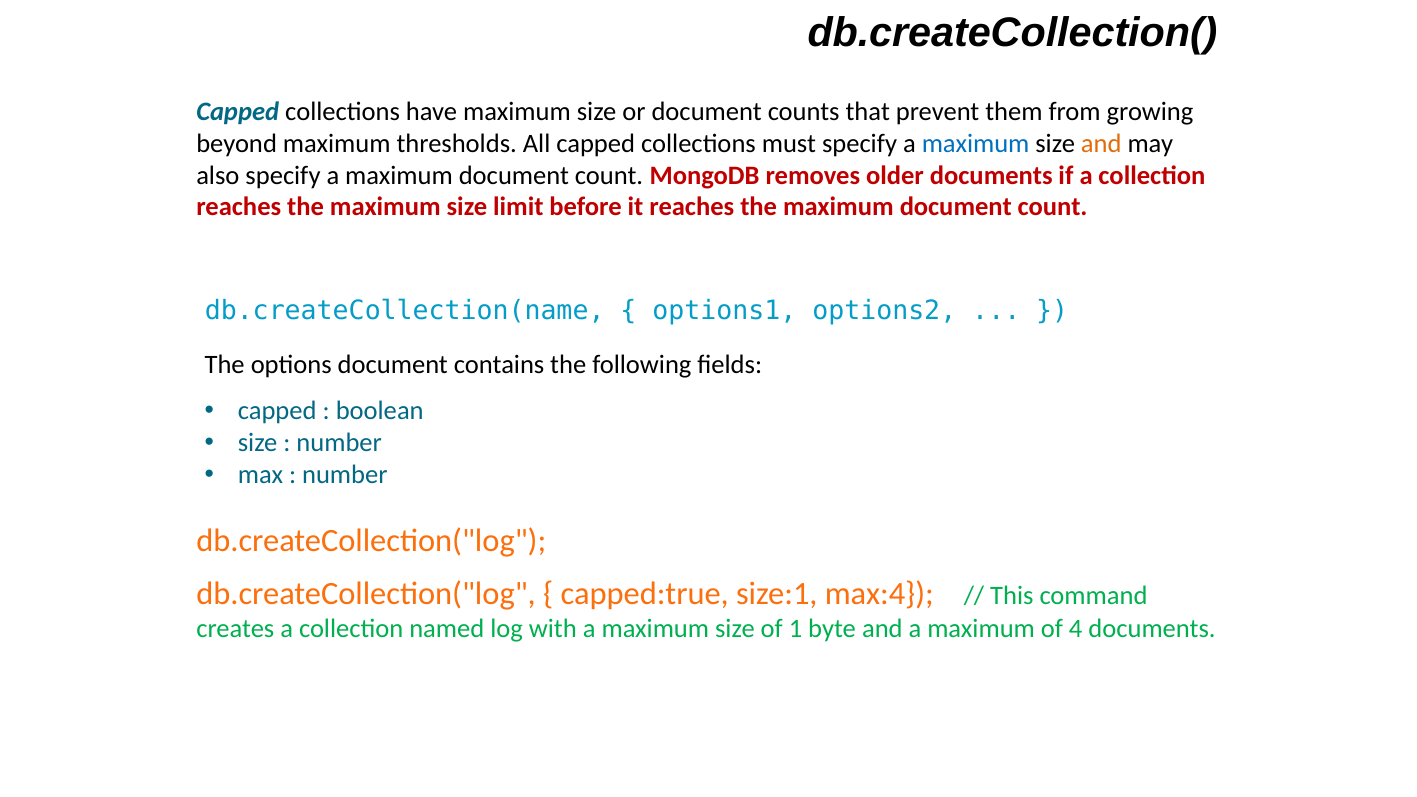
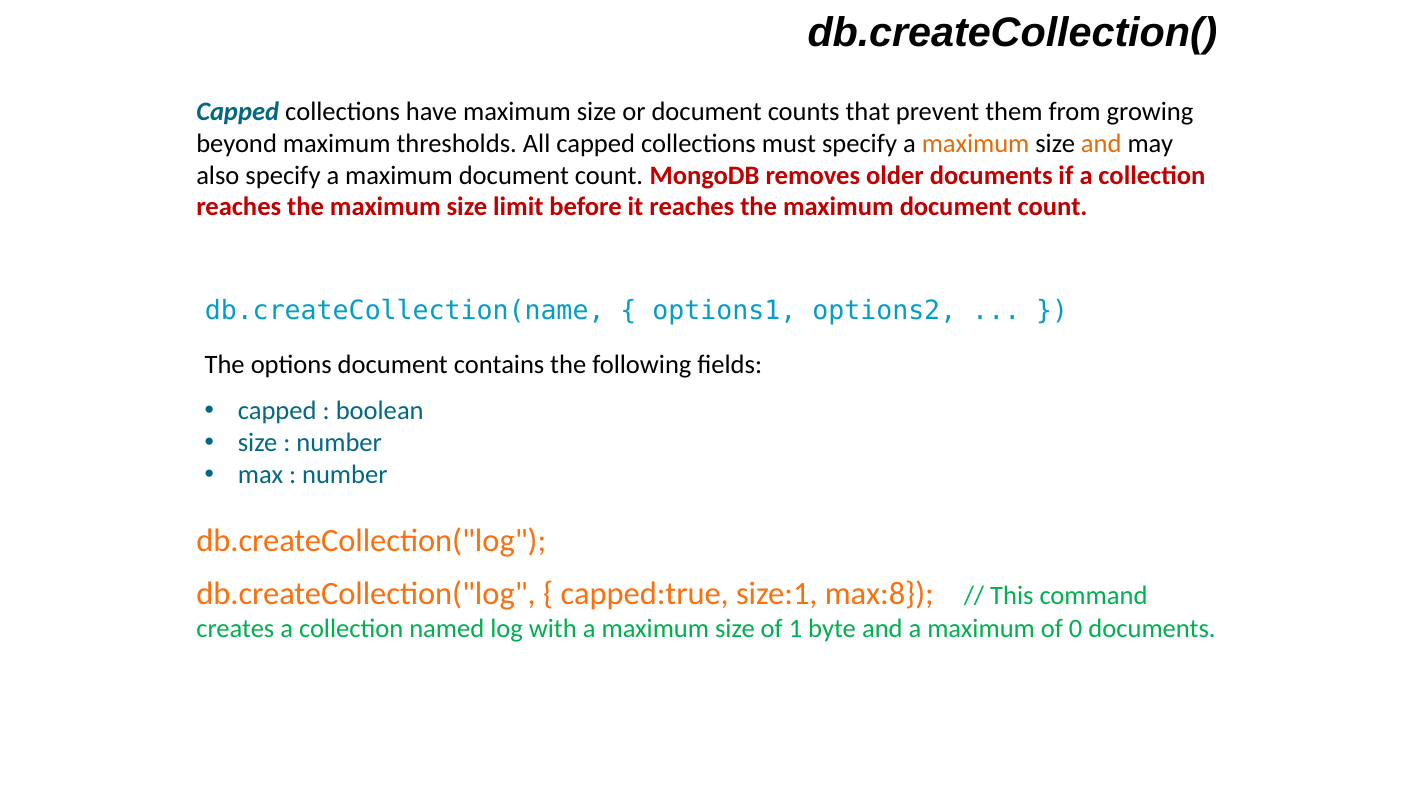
maximum at (976, 143) colour: blue -> orange
max:4: max:4 -> max:8
4: 4 -> 0
